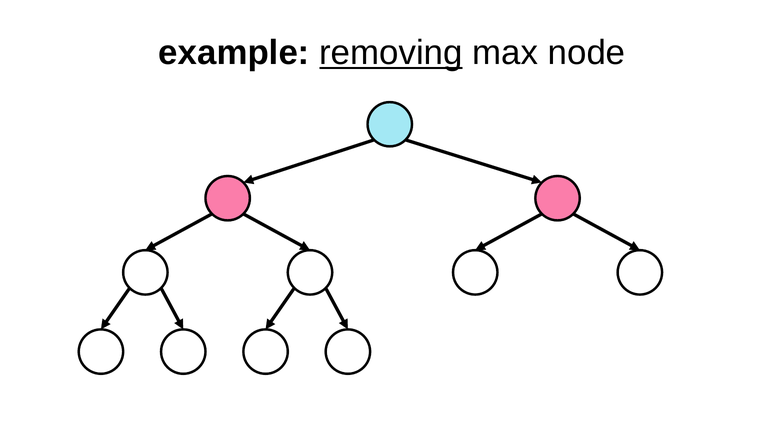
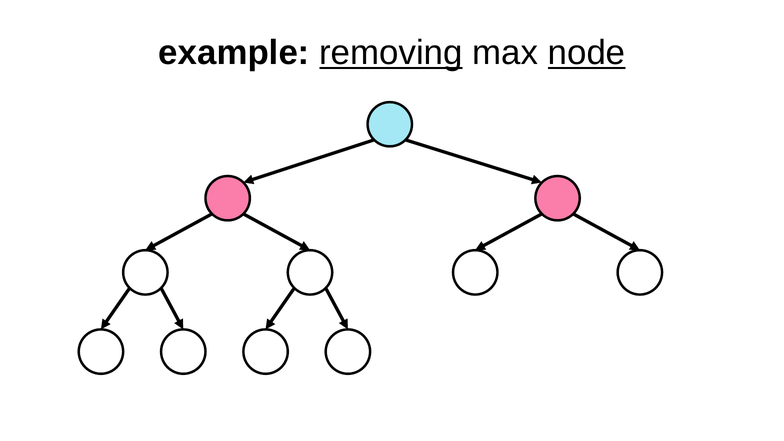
node underline: none -> present
